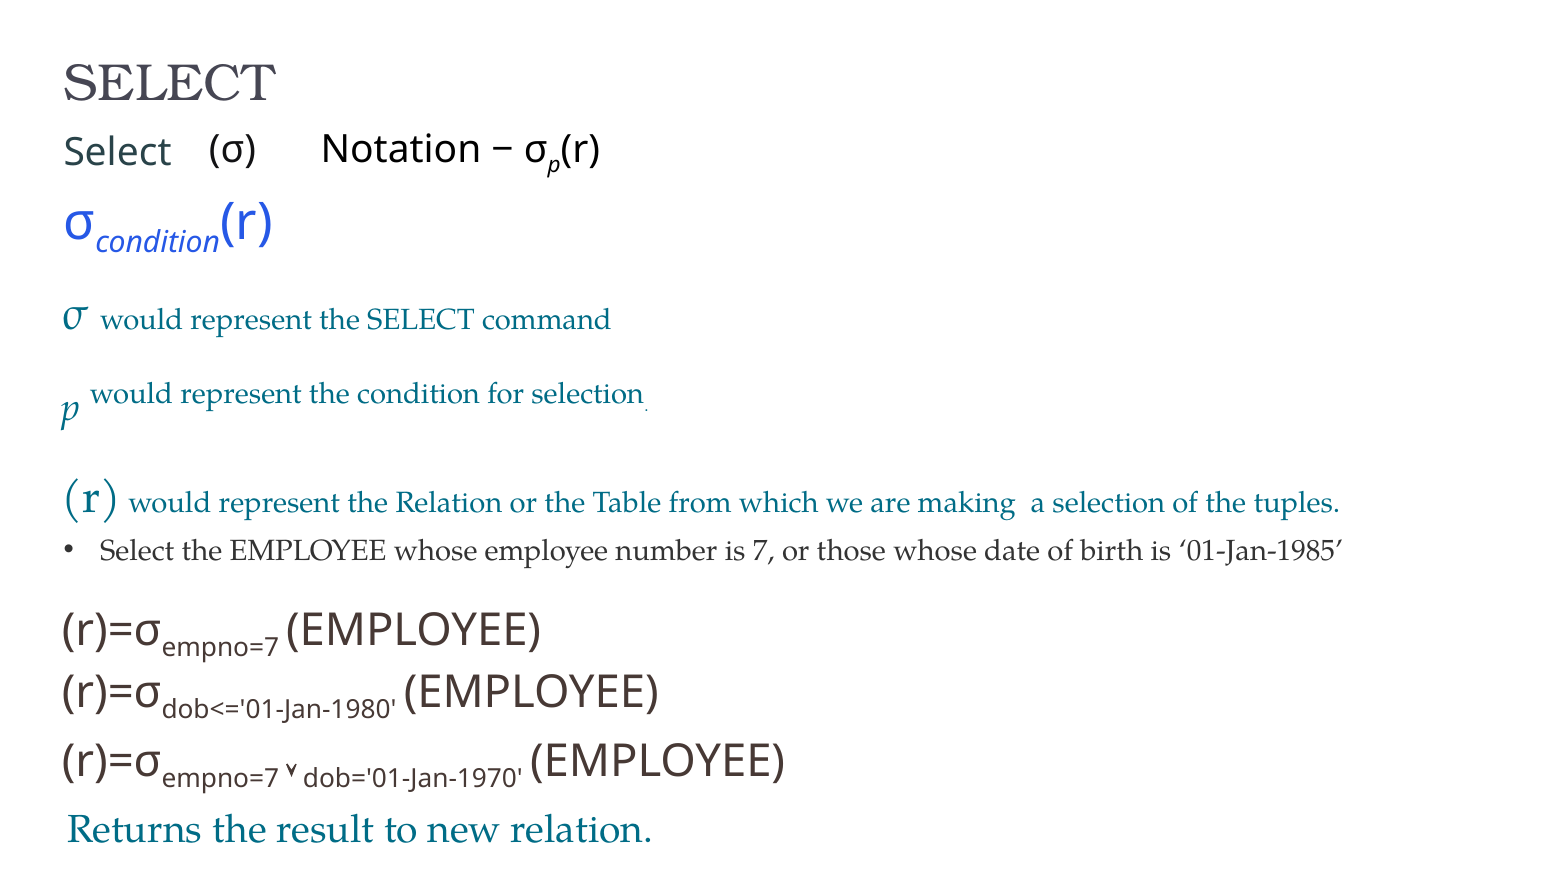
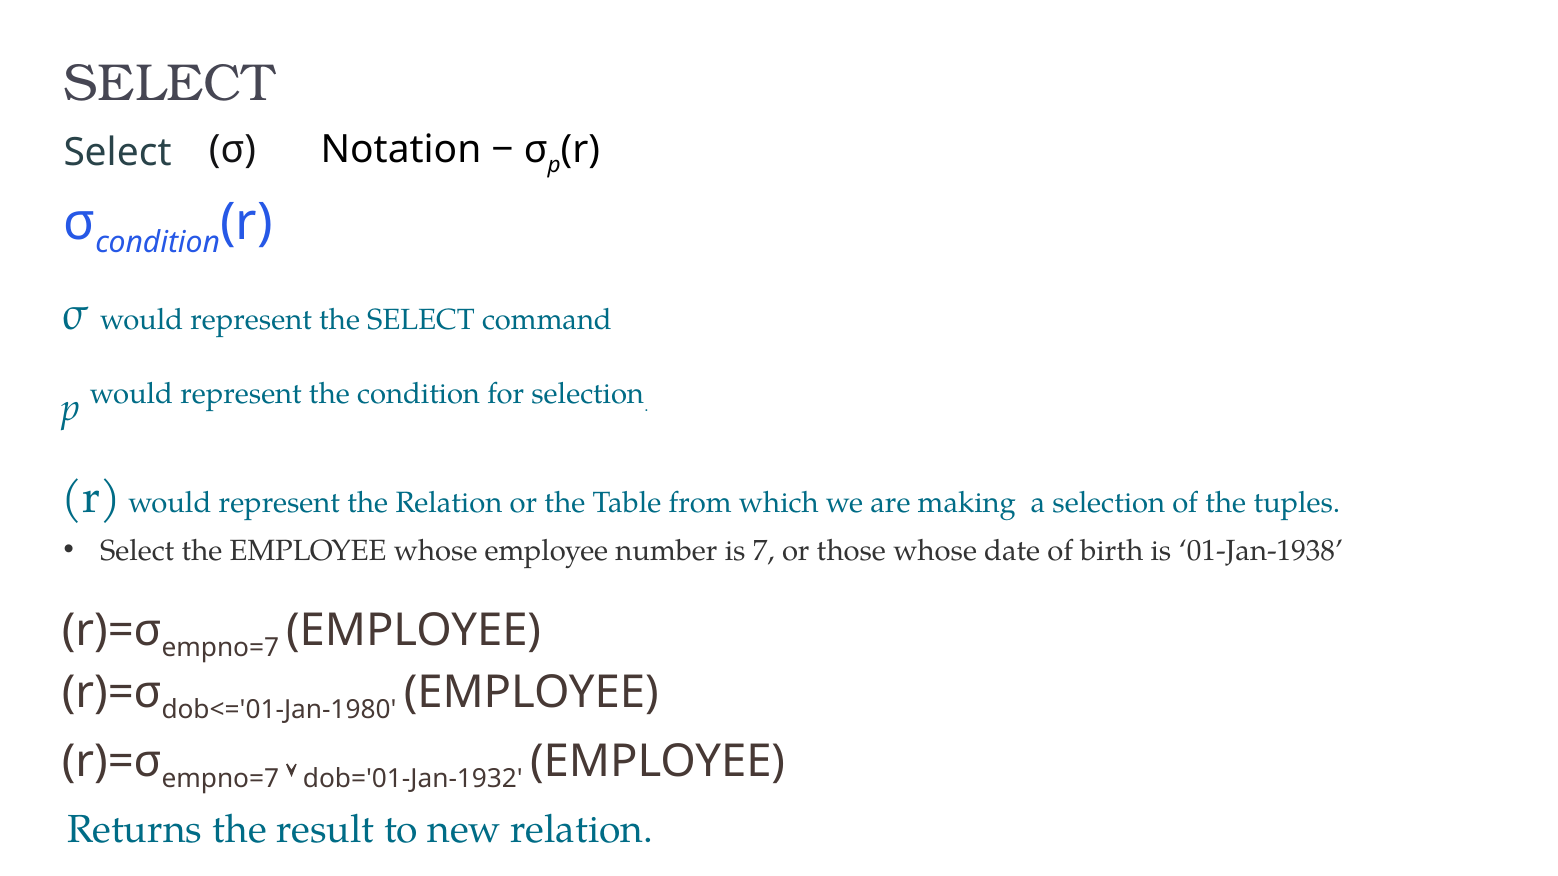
01-Jan-1985: 01-Jan-1985 -> 01-Jan-1938
dob='01-Jan-1970: dob='01-Jan-1970 -> dob='01-Jan-1932
